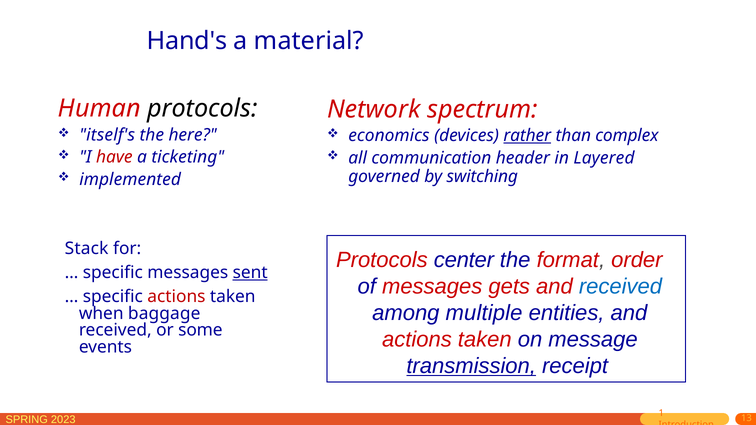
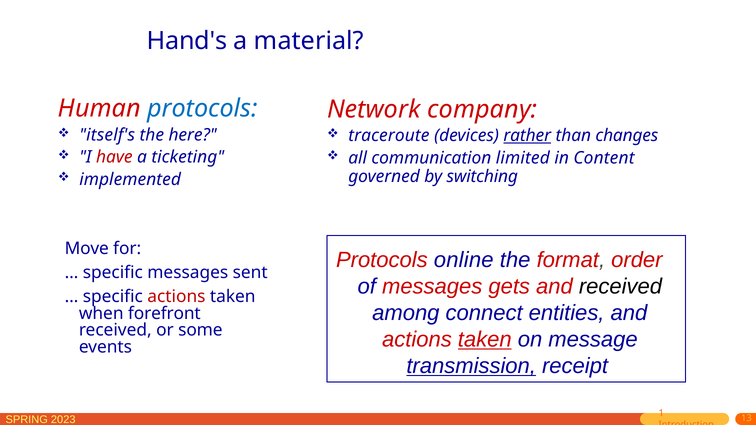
protocols at (202, 109) colour: black -> blue
spectrum: spectrum -> company
economics: economics -> traceroute
complex: complex -> changes
header: header -> limited
Layered: Layered -> Content
Stack: Stack -> Move
center: center -> online
sent underline: present -> none
received at (621, 287) colour: blue -> black
multiple: multiple -> connect
baggage: baggage -> forefront
taken at (485, 340) underline: none -> present
